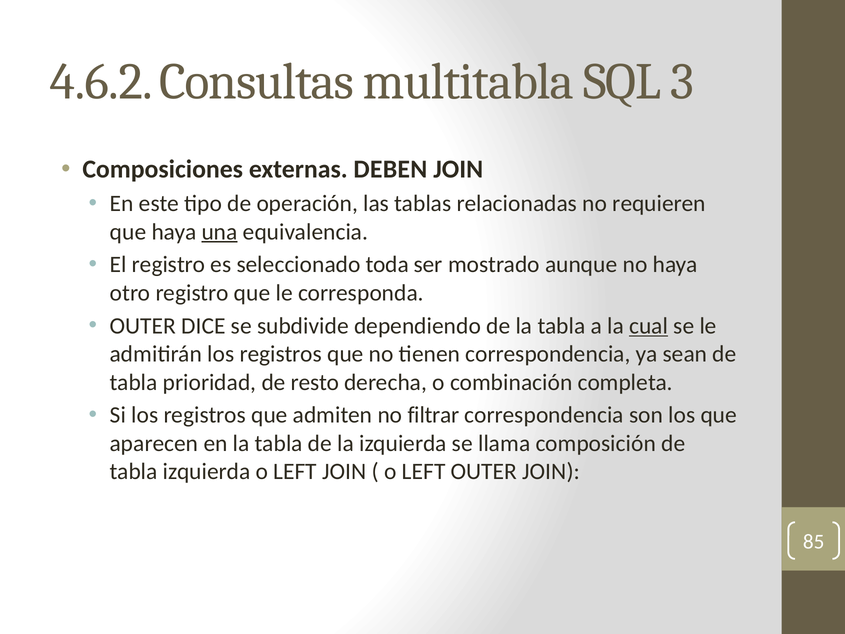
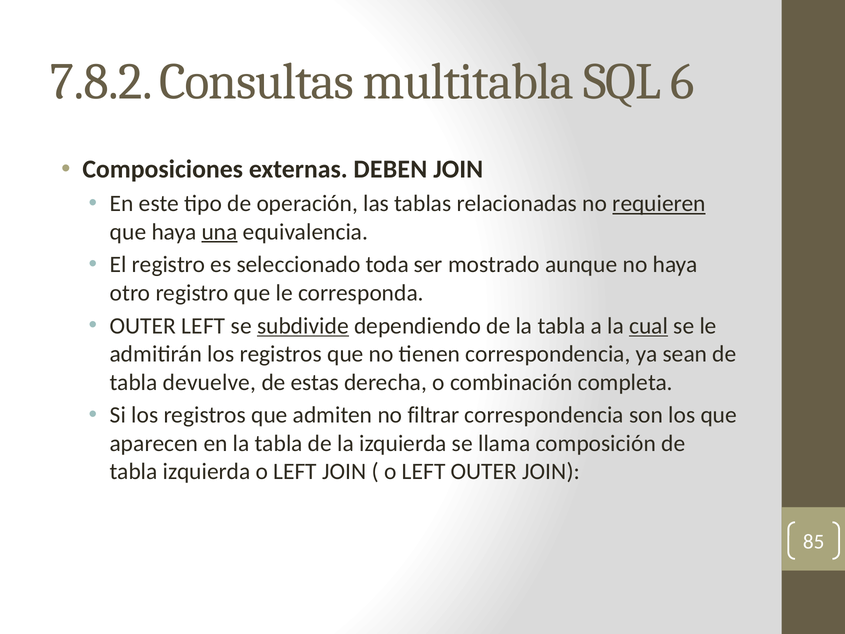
4.6.2: 4.6.2 -> 7.8.2
3: 3 -> 6
requieren underline: none -> present
OUTER DICE: DICE -> LEFT
subdivide underline: none -> present
prioridad: prioridad -> devuelve
resto: resto -> estas
